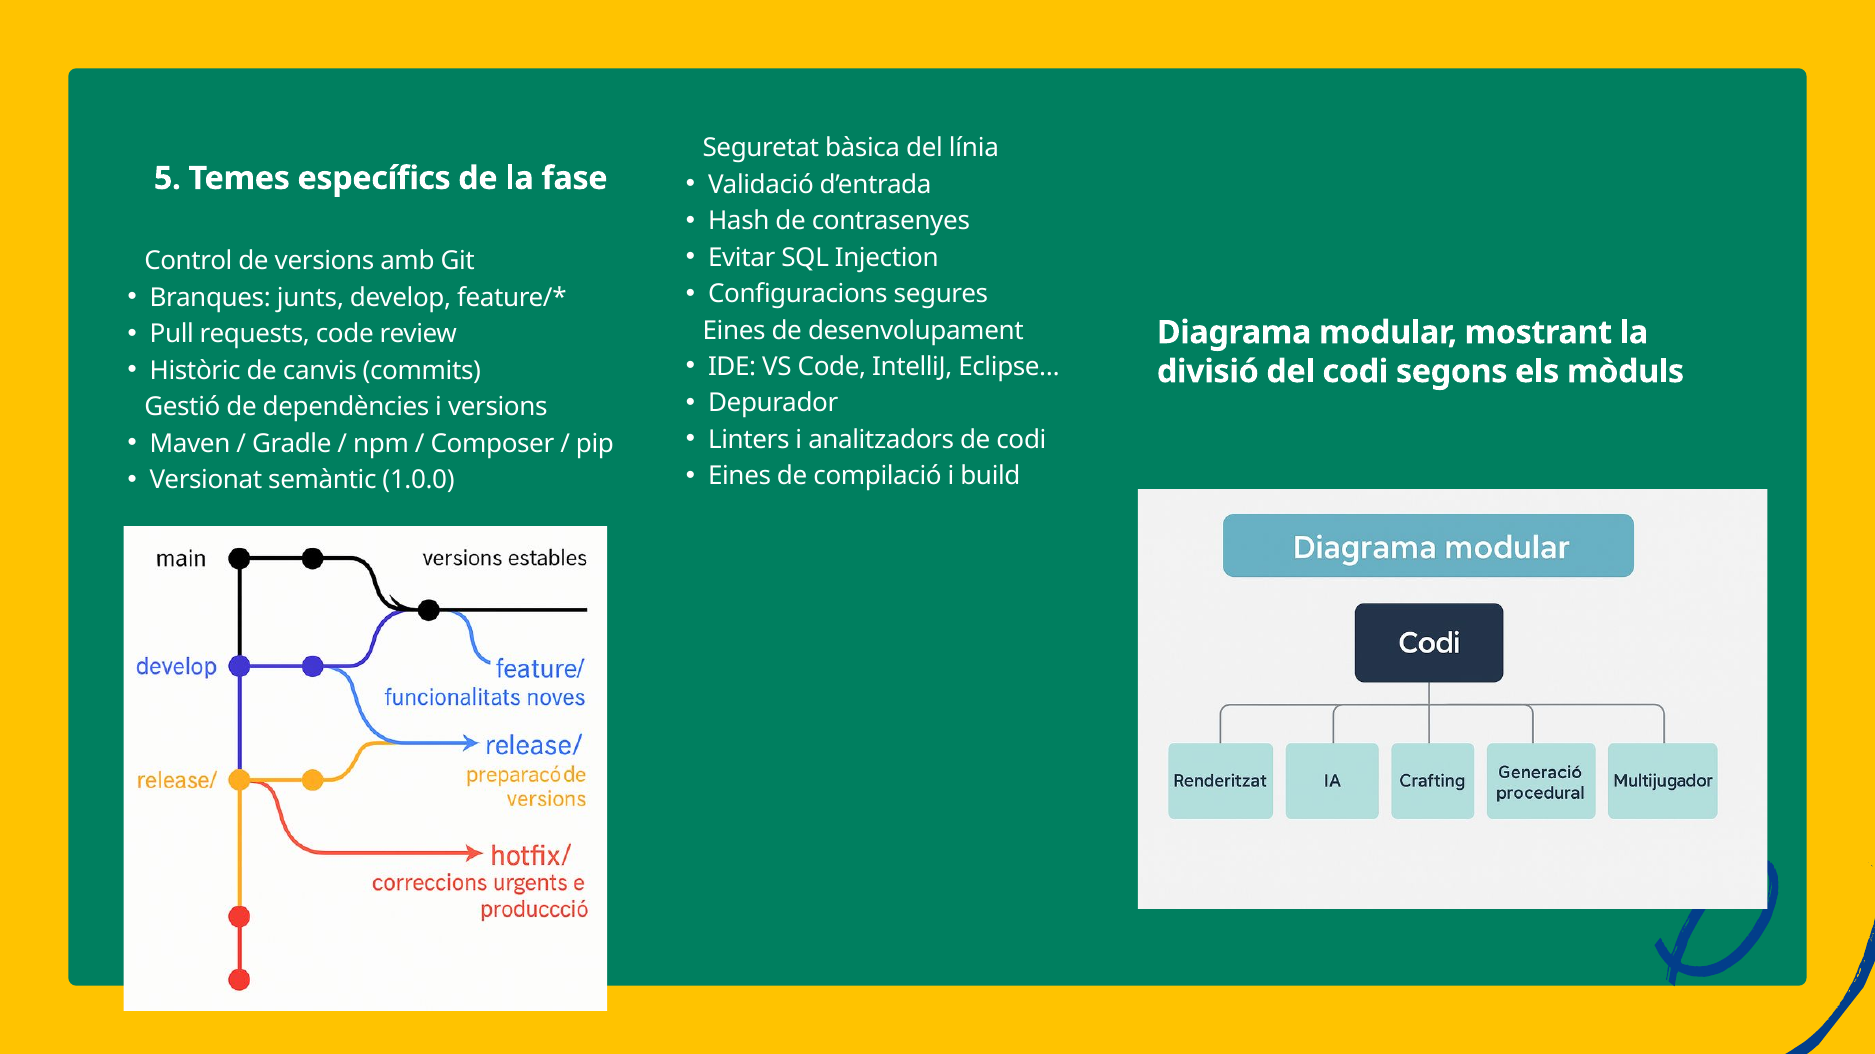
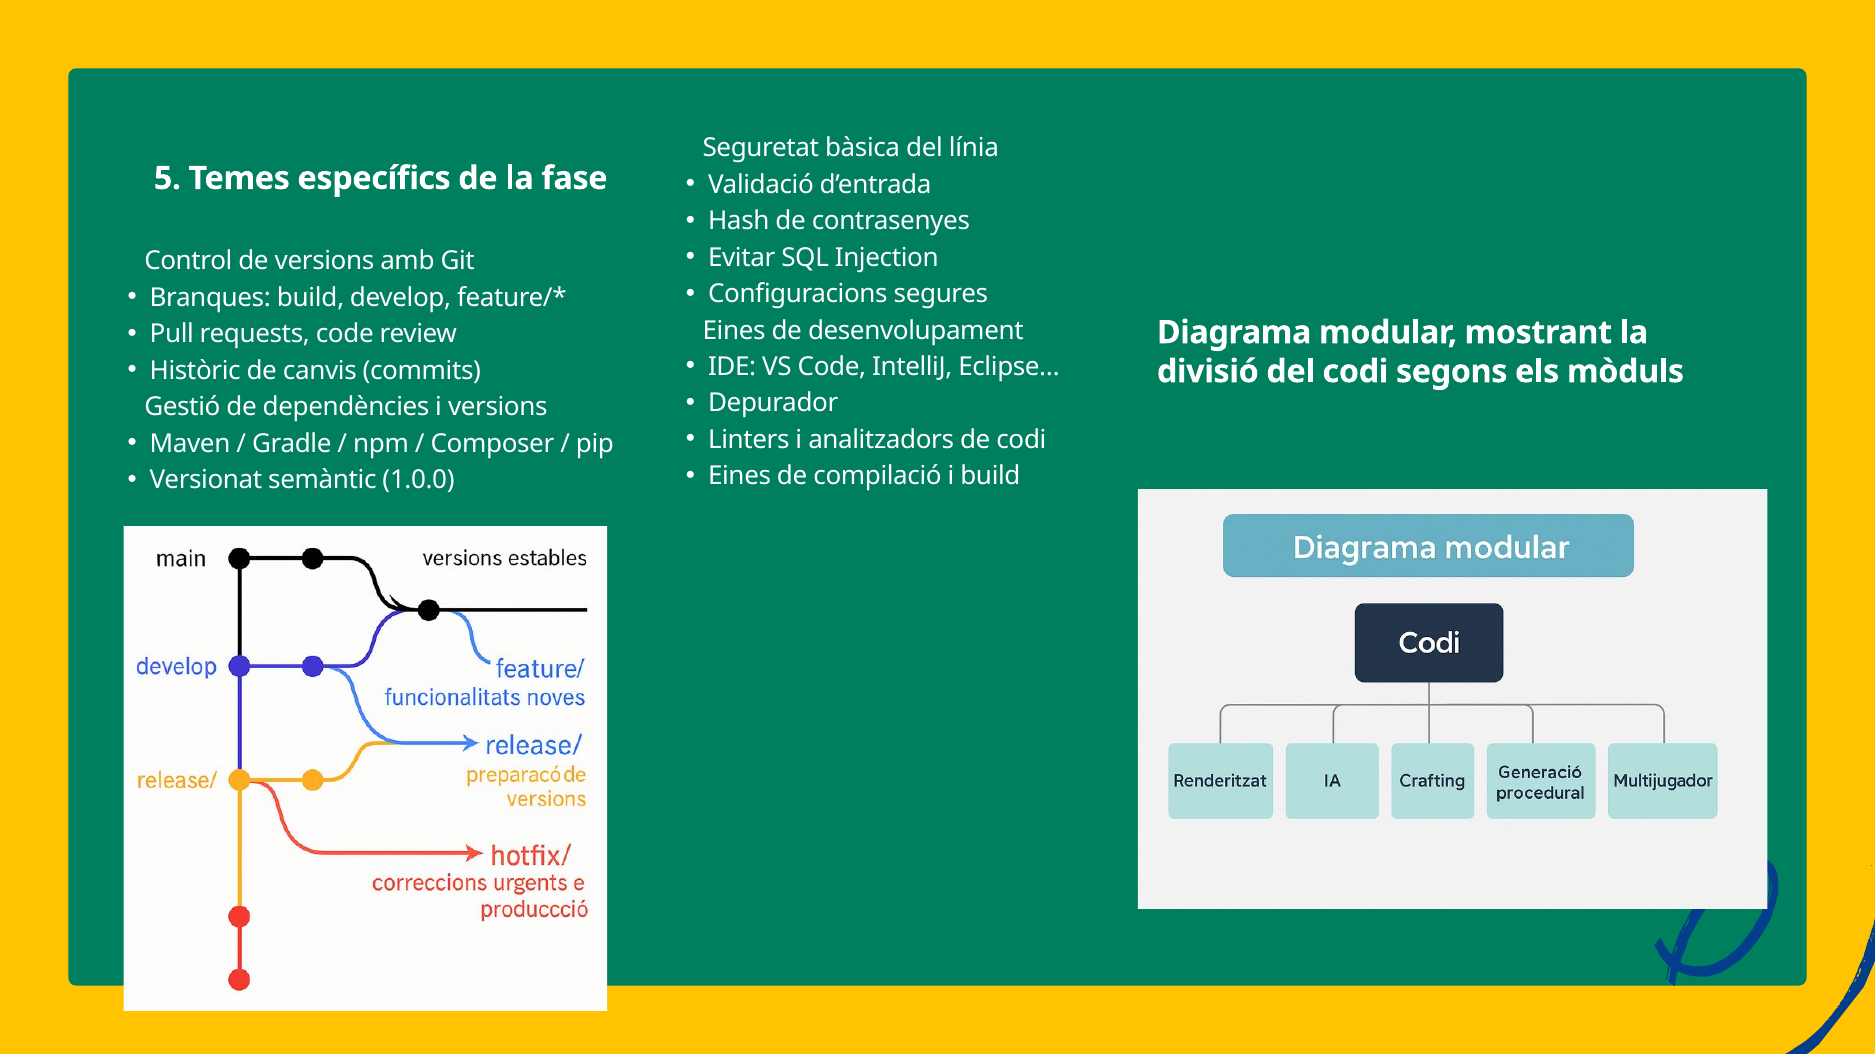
Branques junts: junts -> build
